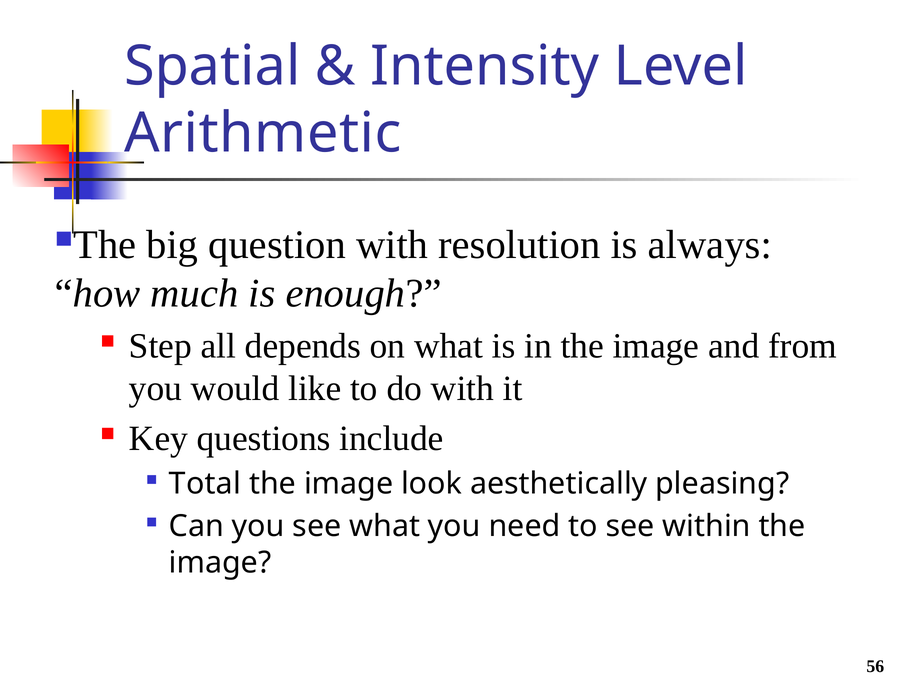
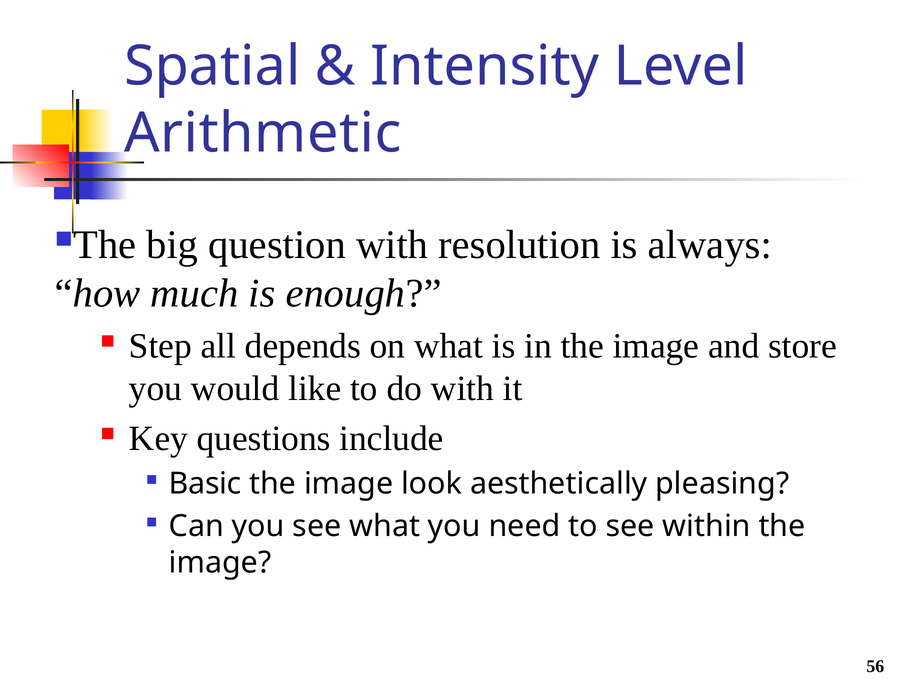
from: from -> store
Total: Total -> Basic
